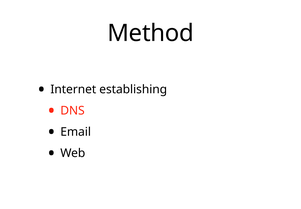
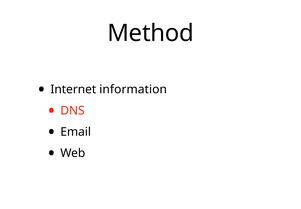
establishing: establishing -> information
